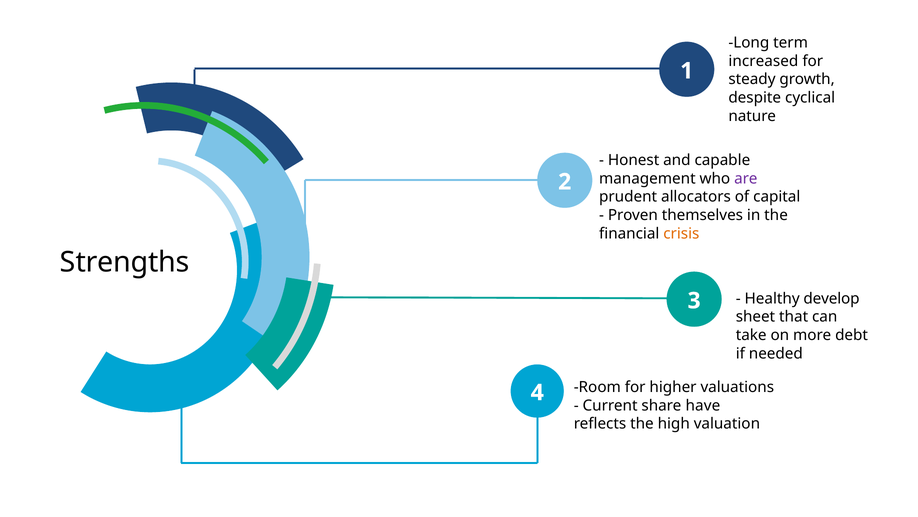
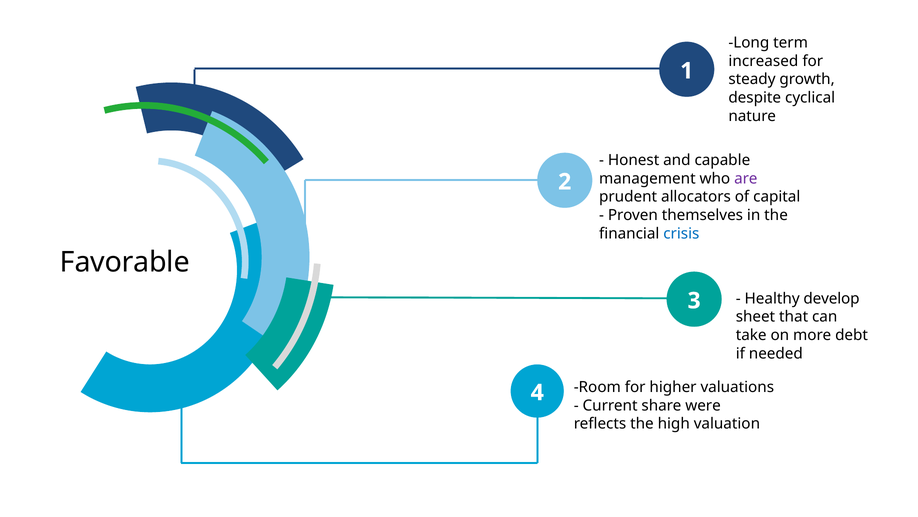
crisis colour: orange -> blue
Strengths: Strengths -> Favorable
have: have -> were
